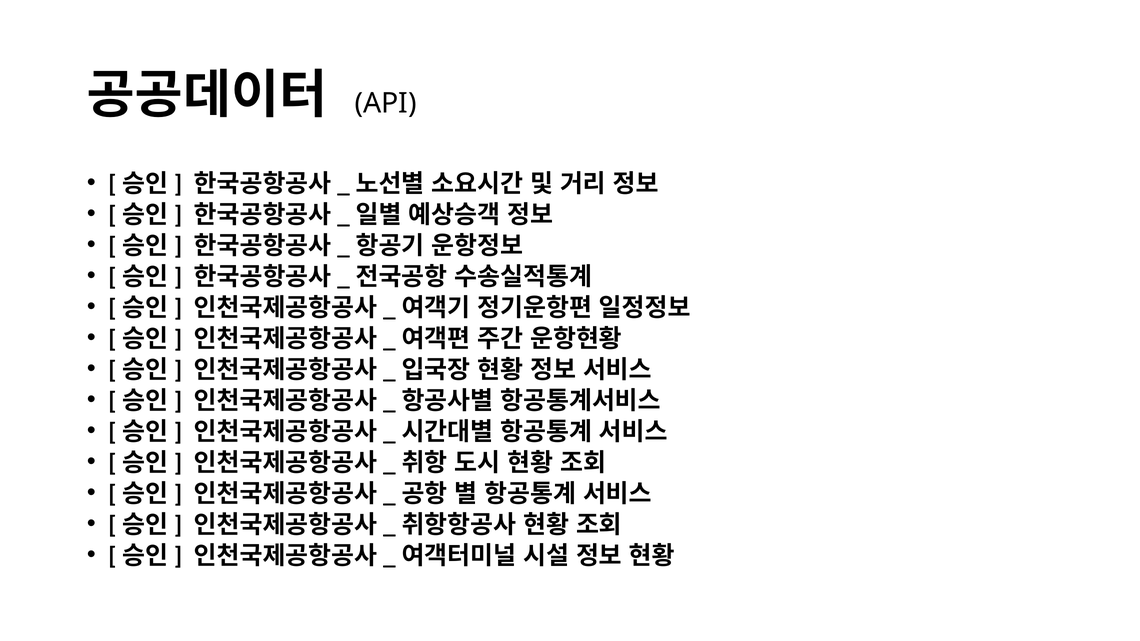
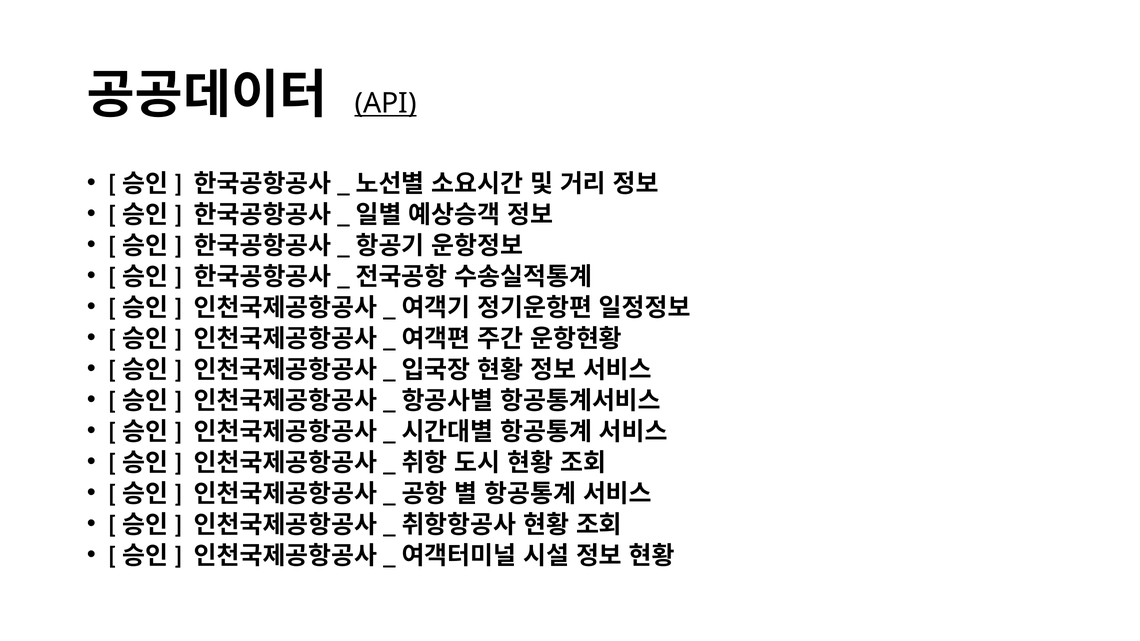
API underline: none -> present
